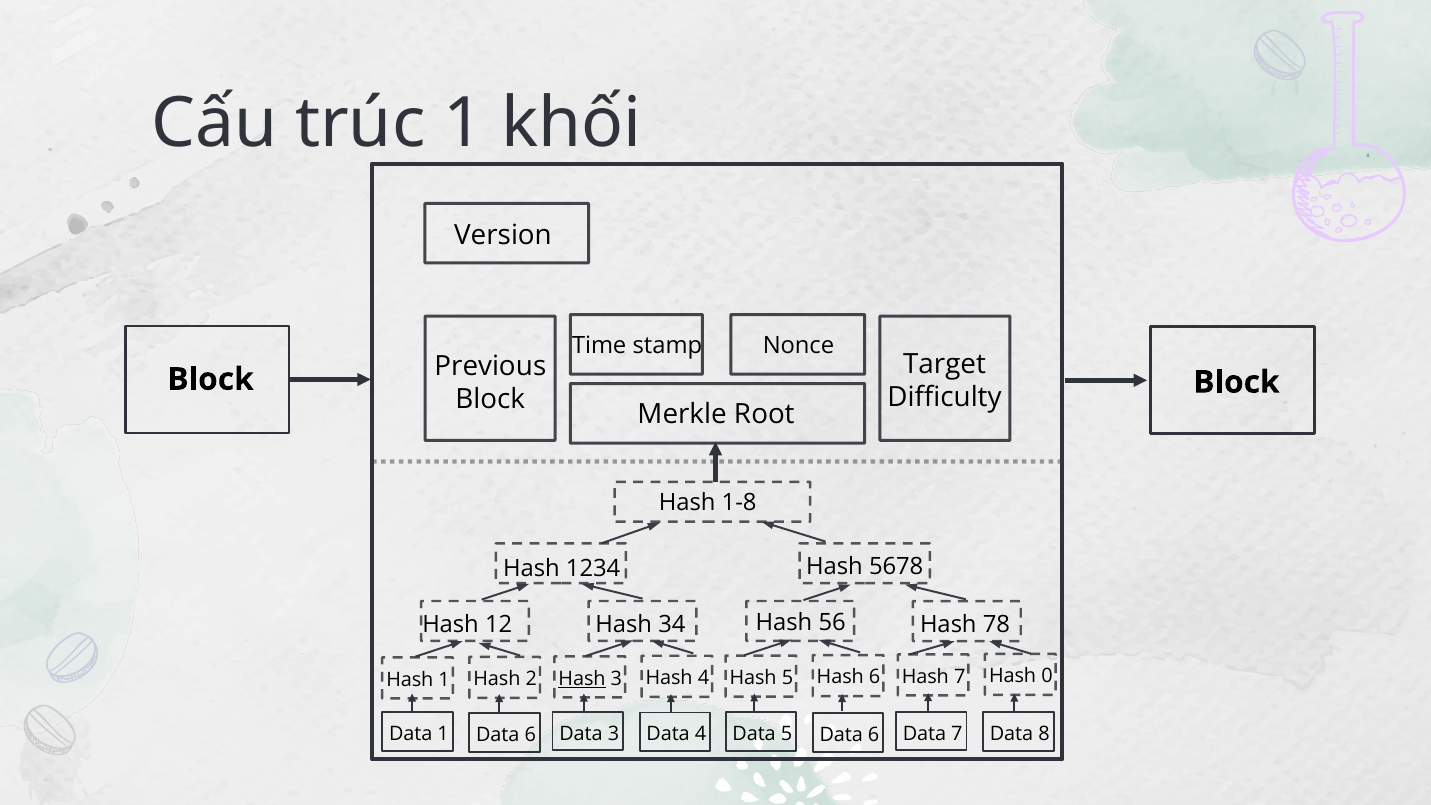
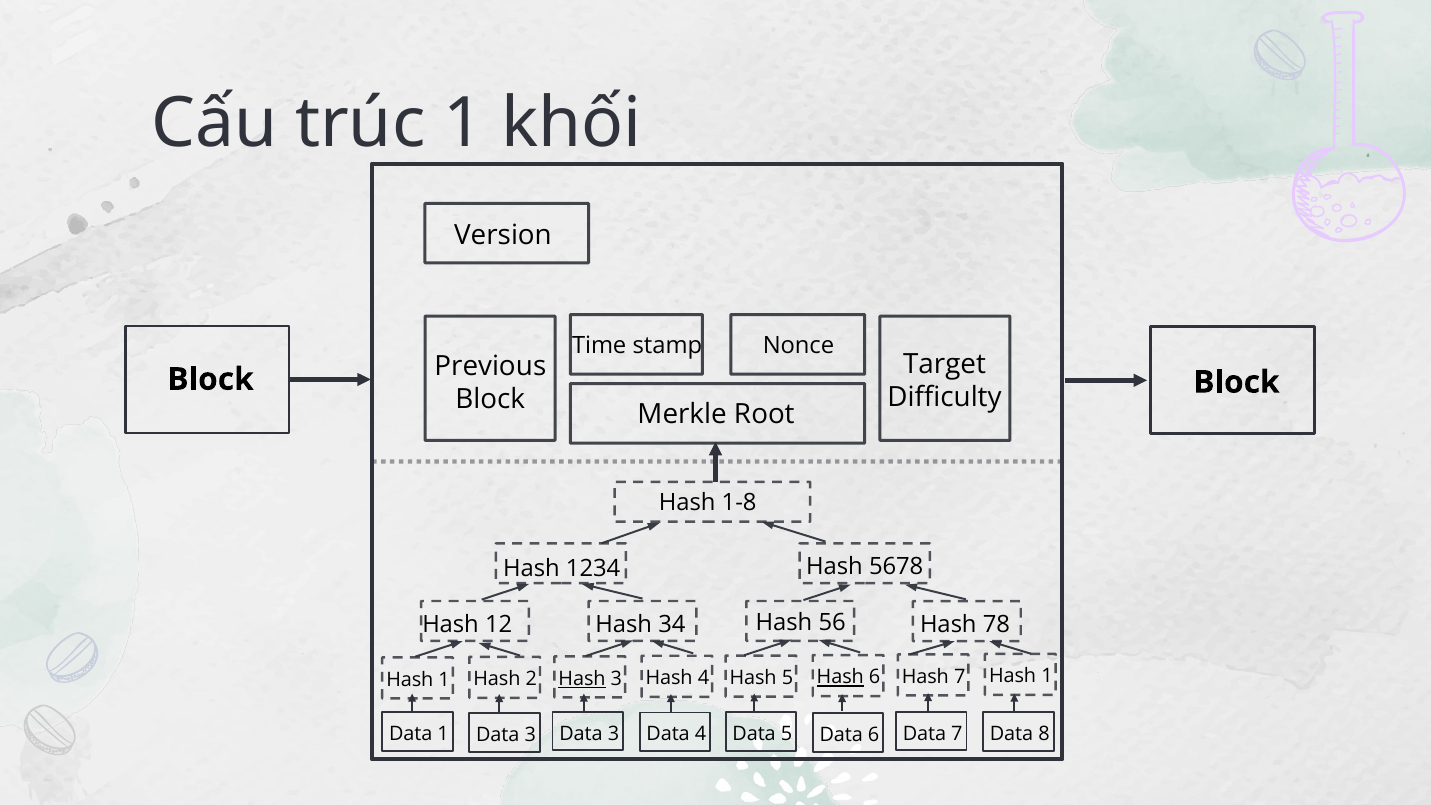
Hash at (840, 677) underline: none -> present
7 Hash 0: 0 -> 1
1 Data 6: 6 -> 3
